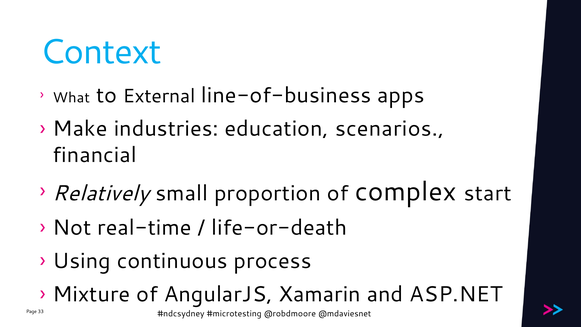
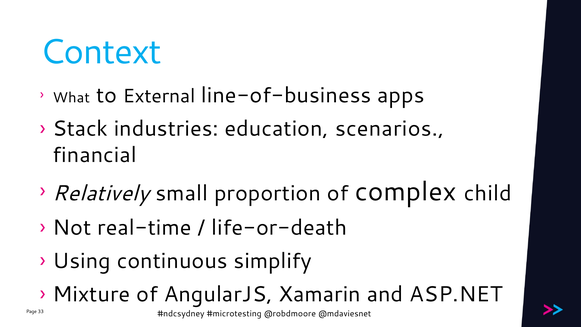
Make: Make -> Stack
start: start -> child
process: process -> simplify
